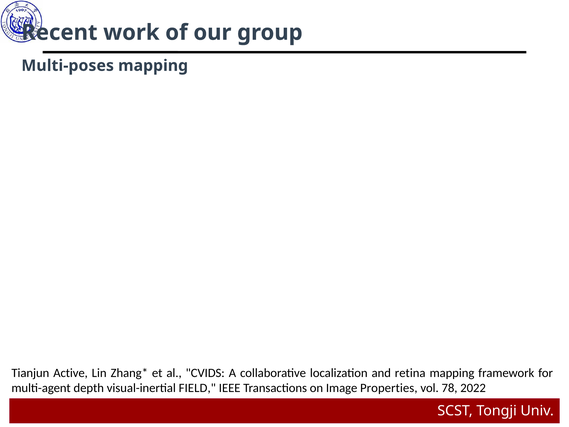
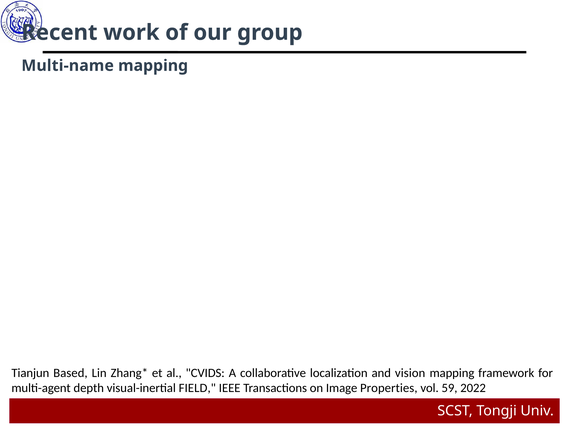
Multi-poses: Multi-poses -> Multi-name
Active: Active -> Based
retina: retina -> vision
78: 78 -> 59
